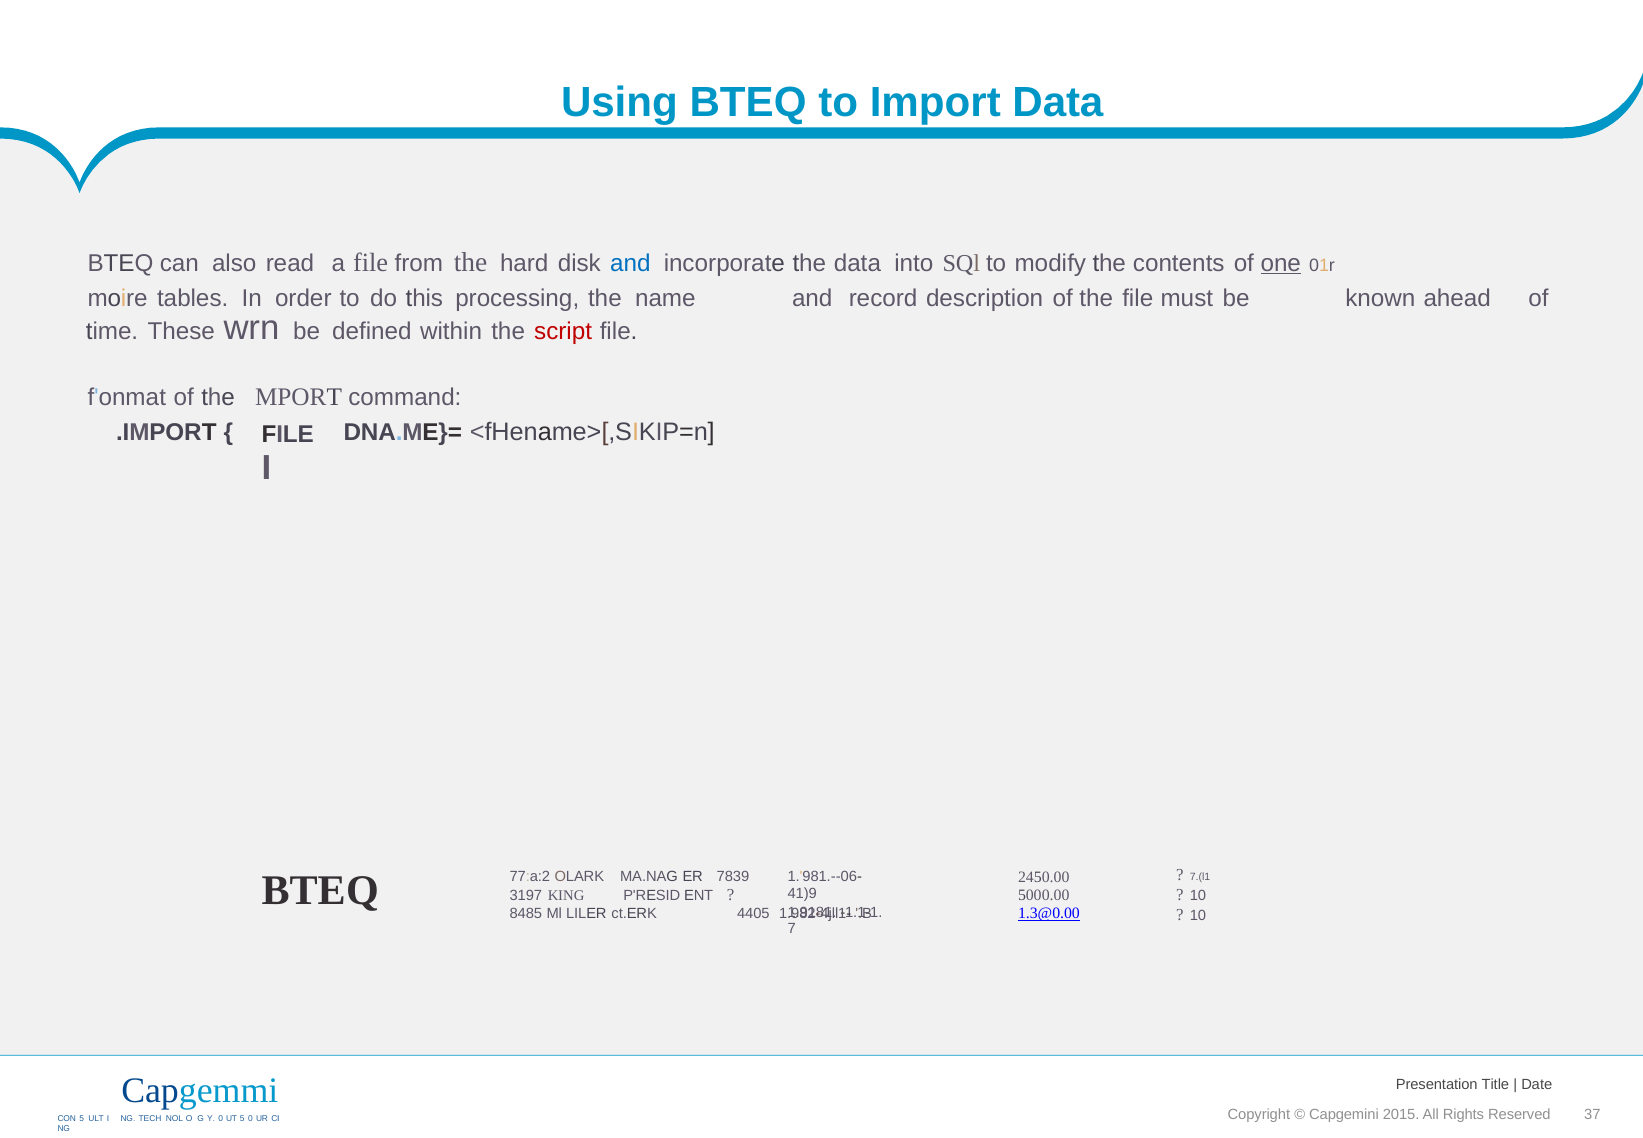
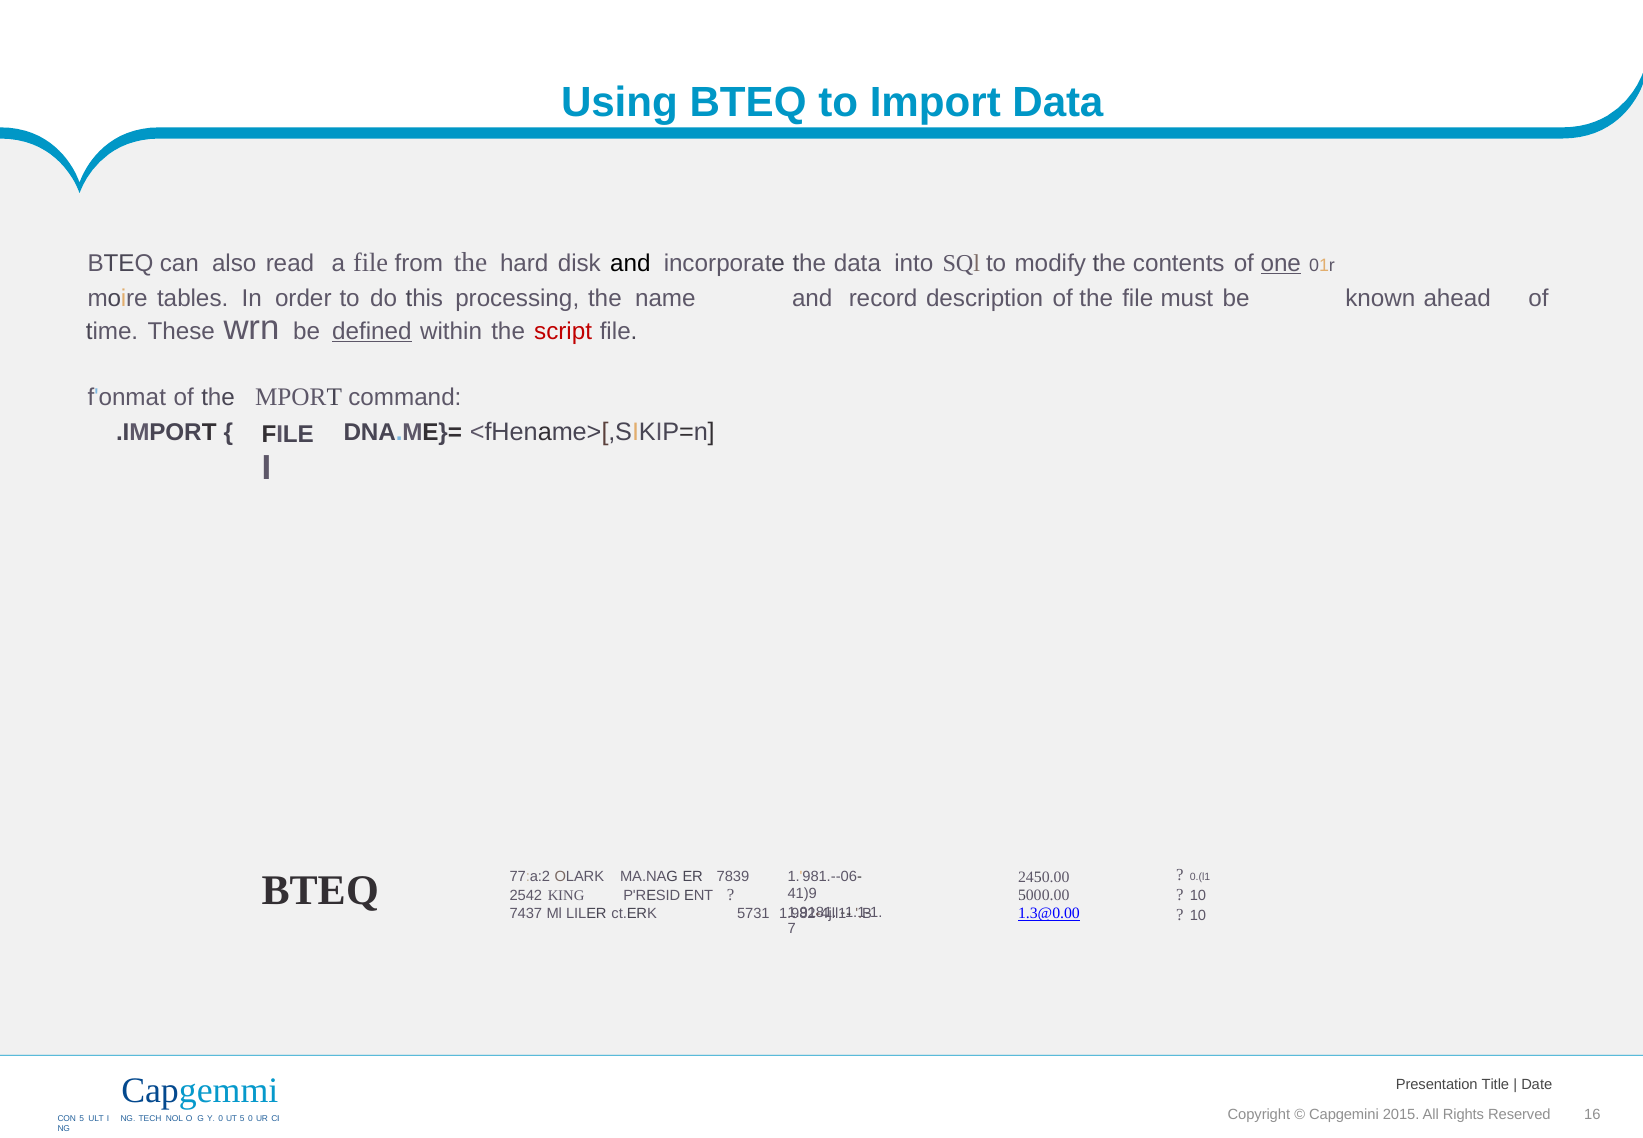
and at (630, 263) colour: blue -> black
defined underline: none -> present
7.(l1: 7.(l1 -> 0.(l1
3197: 3197 -> 2542
8485: 8485 -> 7437
4405: 4405 -> 5731
37: 37 -> 16
